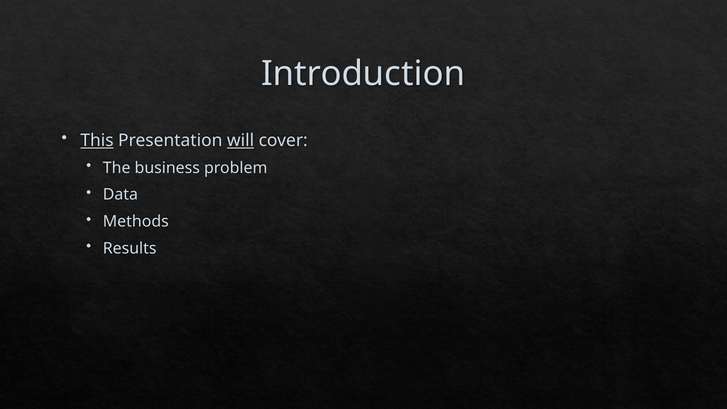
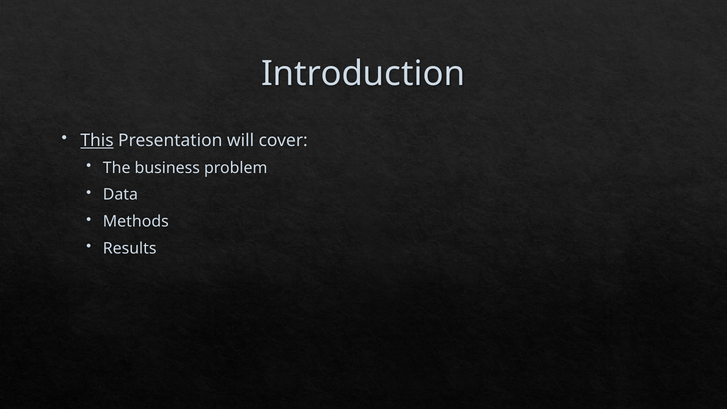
will underline: present -> none
